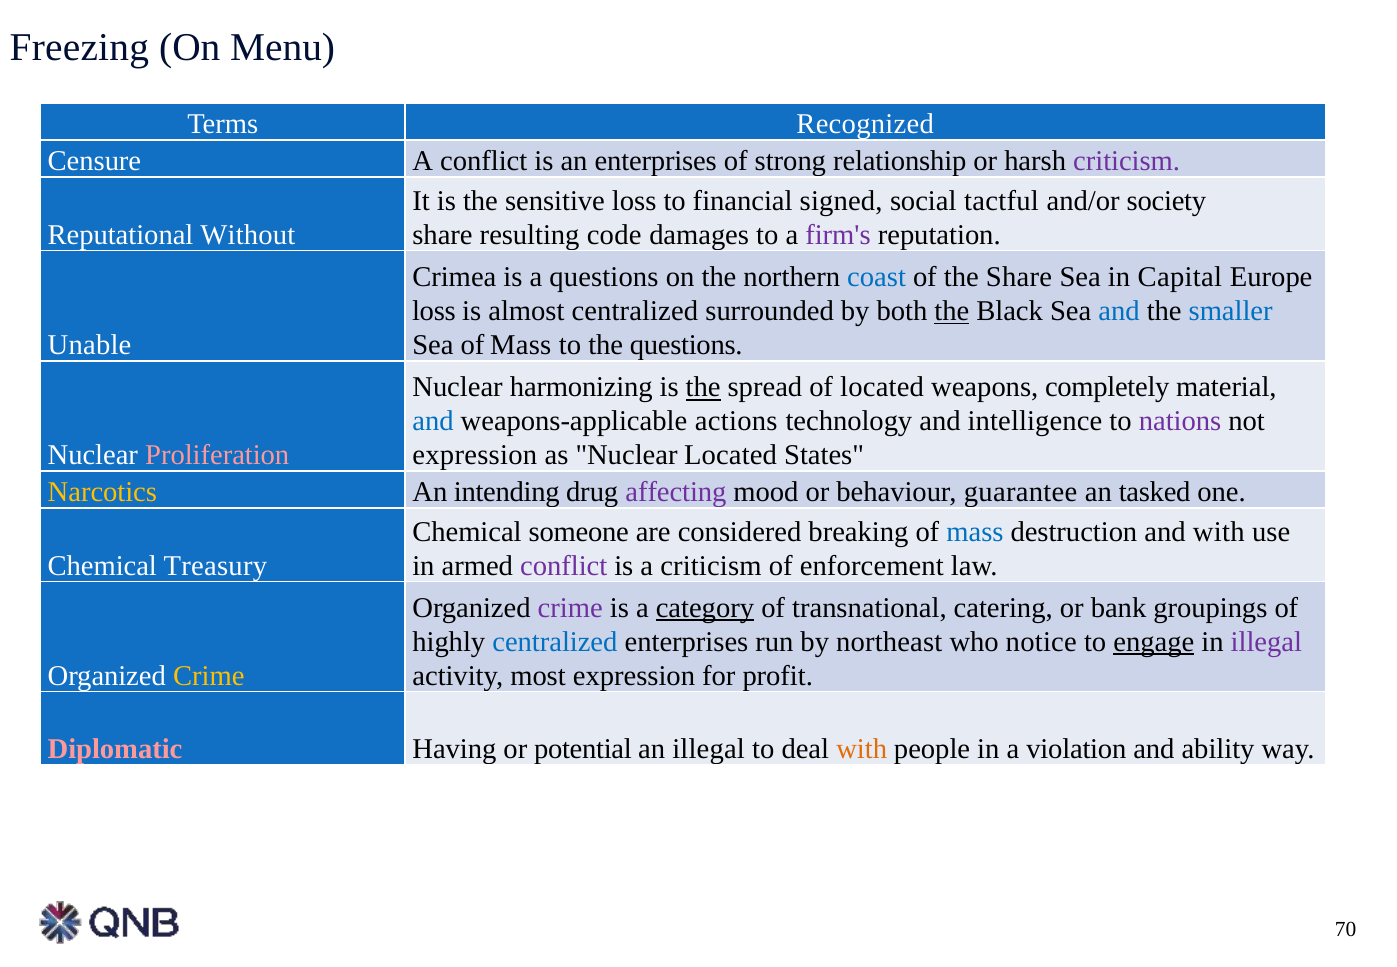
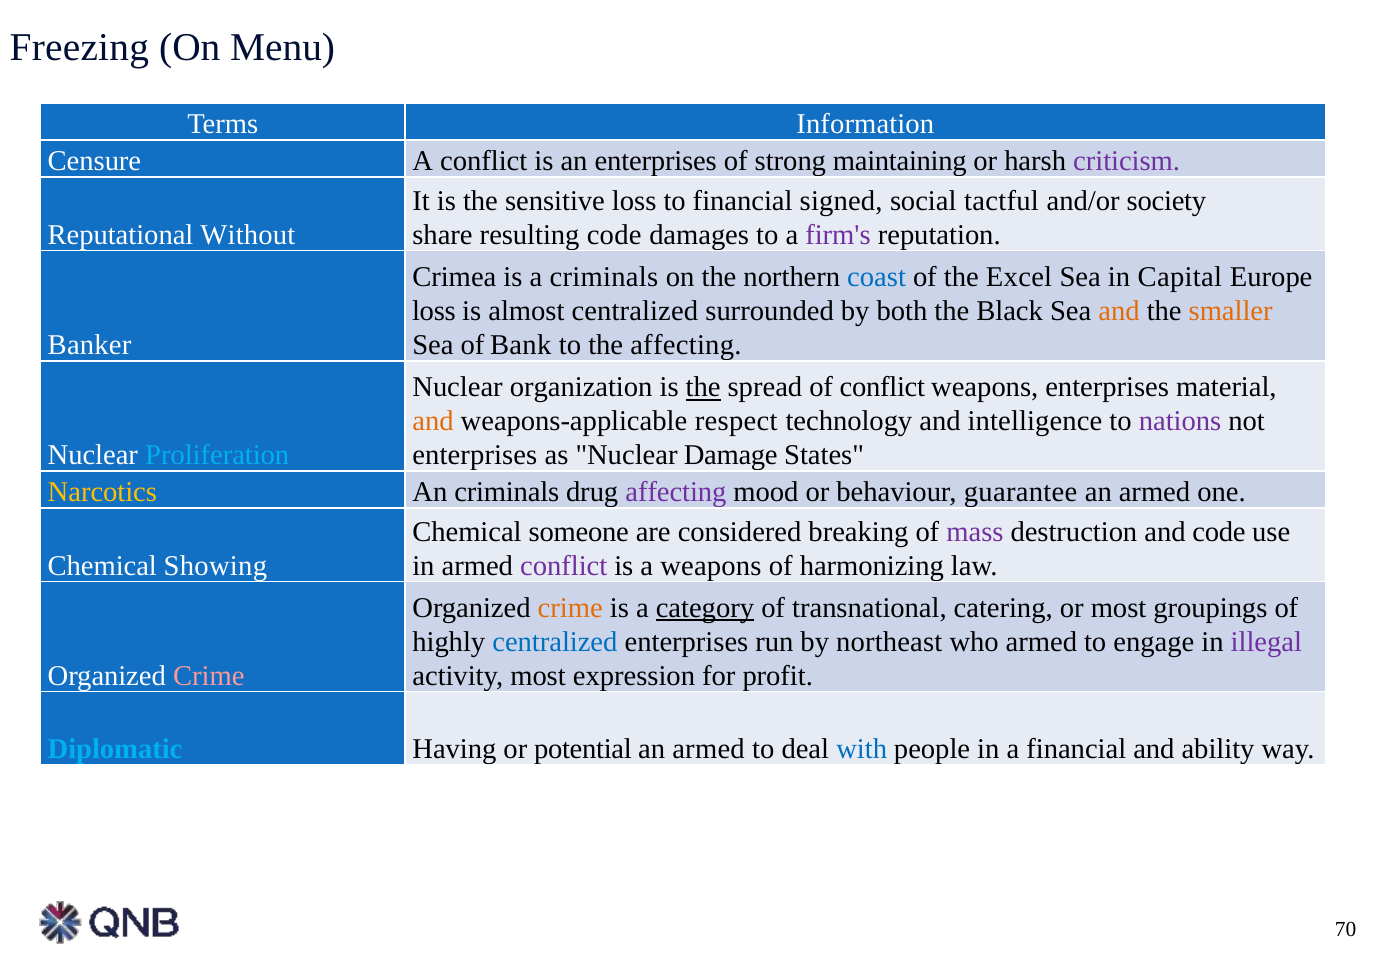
Recognized: Recognized -> Information
relationship: relationship -> maintaining
a questions: questions -> criminals
the Share: Share -> Excel
the at (952, 311) underline: present -> none
and at (1119, 311) colour: blue -> orange
smaller colour: blue -> orange
Unable: Unable -> Banker
Sea of Mass: Mass -> Bank
the questions: questions -> affecting
harmonizing: harmonizing -> organization
of located: located -> conflict
weapons completely: completely -> enterprises
and at (433, 421) colour: blue -> orange
actions: actions -> respect
Proliferation colour: pink -> light blue
expression at (475, 455): expression -> enterprises
Nuclear Located: Located -> Damage
An intending: intending -> criminals
tasked at (1155, 492): tasked -> armed
mass at (975, 532) colour: blue -> purple
and with: with -> code
Treasury: Treasury -> Showing
a criticism: criticism -> weapons
enforcement: enforcement -> harmonizing
crime at (570, 608) colour: purple -> orange
or bank: bank -> most
who notice: notice -> armed
engage underline: present -> none
Crime at (209, 676) colour: yellow -> pink
Diplomatic colour: pink -> light blue
illegal at (709, 750): illegal -> armed
with at (862, 750) colour: orange -> blue
a violation: violation -> financial
